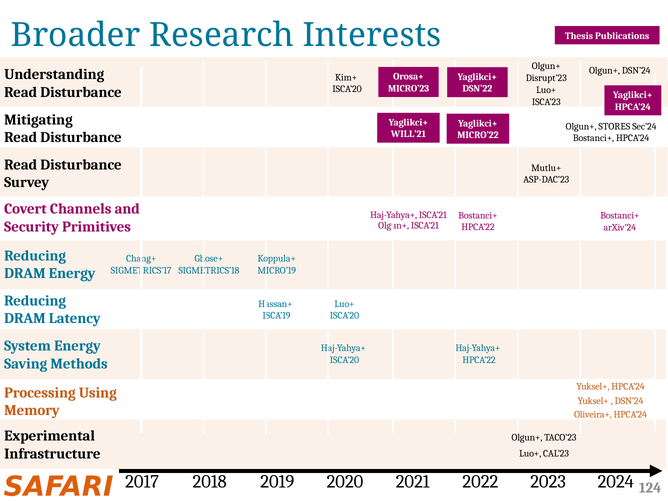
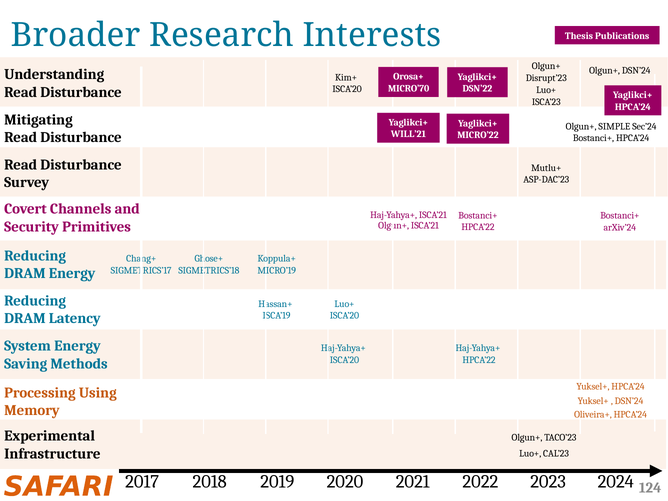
MICRO’23: MICRO’23 -> MICRO’70
STORES: STORES -> SIMPLE
